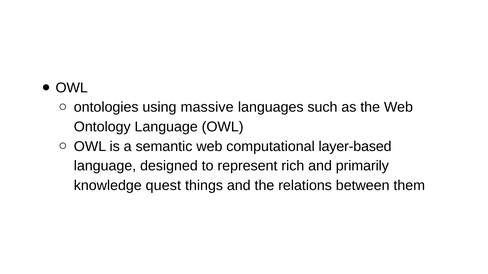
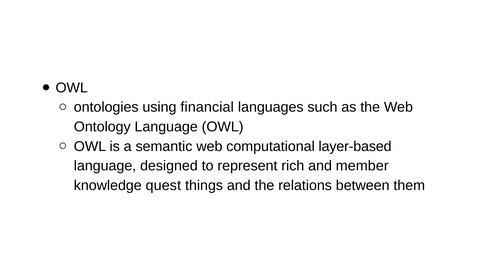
massive: massive -> financial
primarily: primarily -> member
